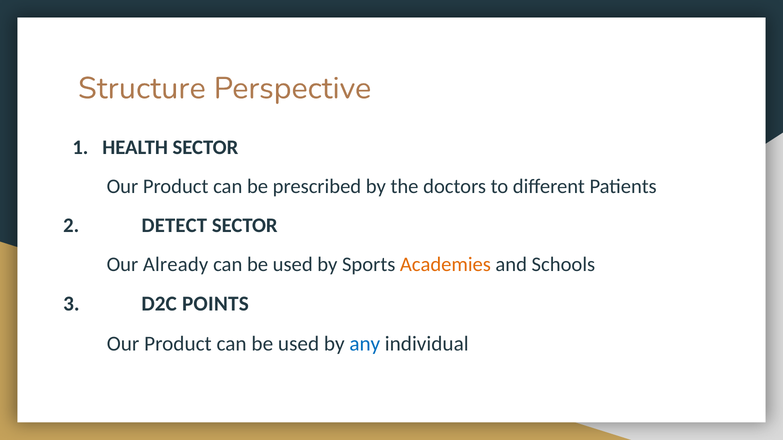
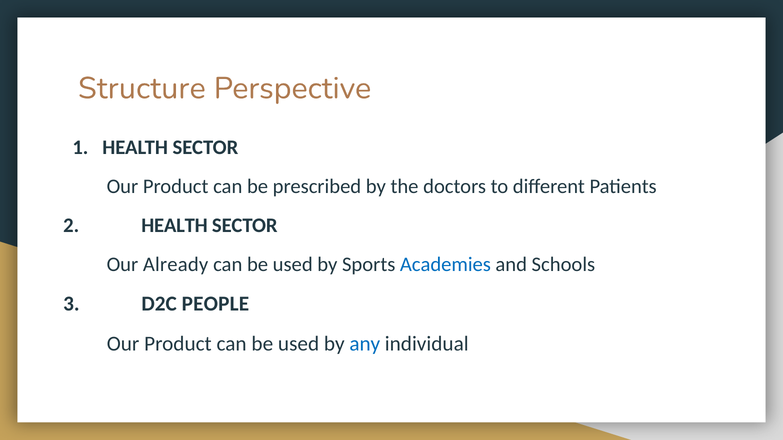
2 DETECT: DETECT -> HEALTH
Academies colour: orange -> blue
POINTS: POINTS -> PEOPLE
